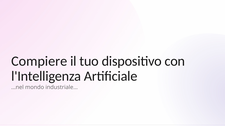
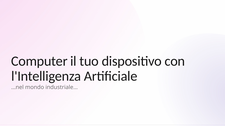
Compiere: Compiere -> Computer
